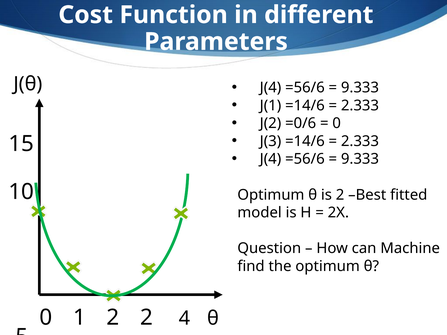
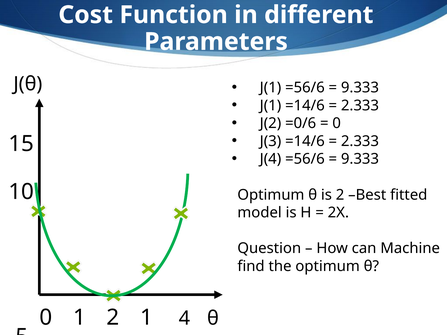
J(4 at (270, 88): J(4 -> J(1
2 2: 2 -> 1
